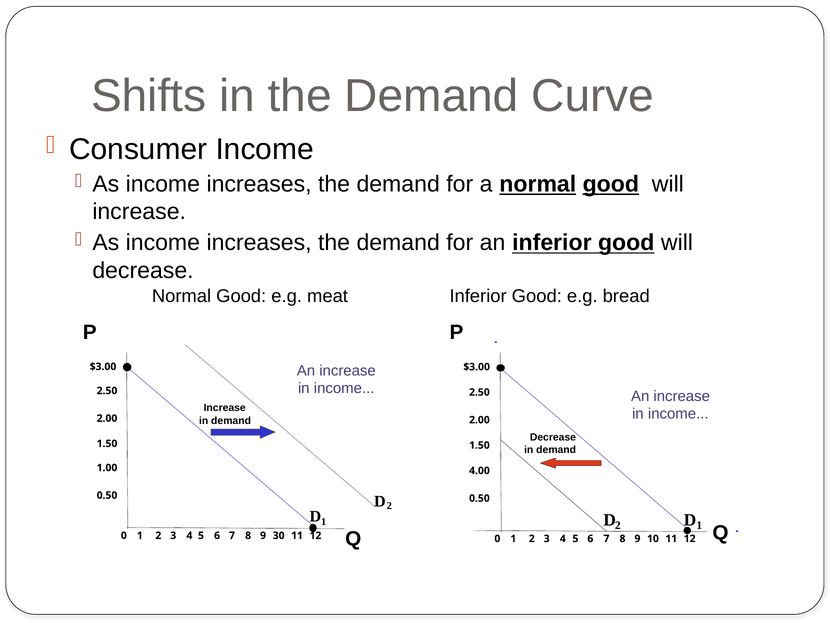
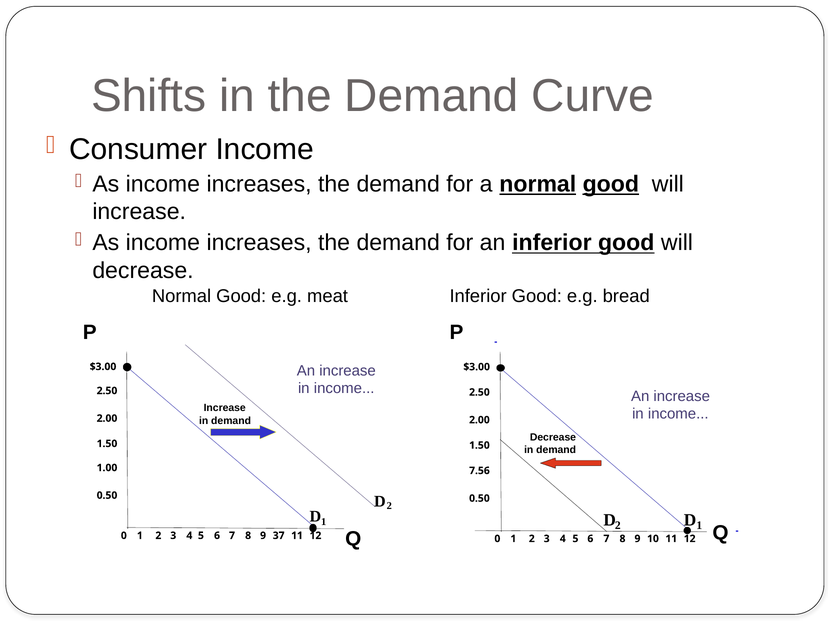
4.00: 4.00 -> 7.56
30: 30 -> 37
